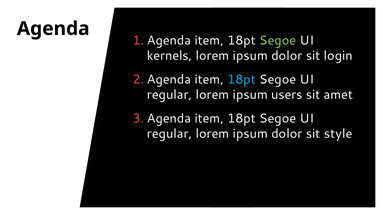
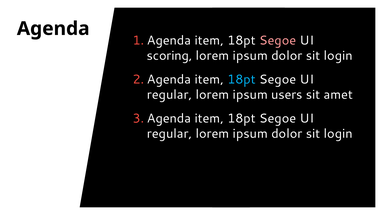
Segoe at (278, 40) colour: light green -> pink
kernels: kernels -> scoring
style at (338, 134): style -> login
